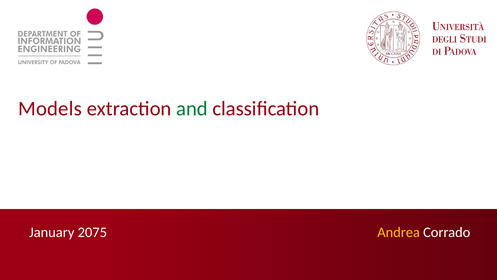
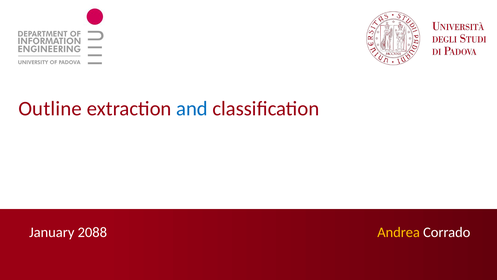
Models: Models -> Outline
and colour: green -> blue
2075: 2075 -> 2088
